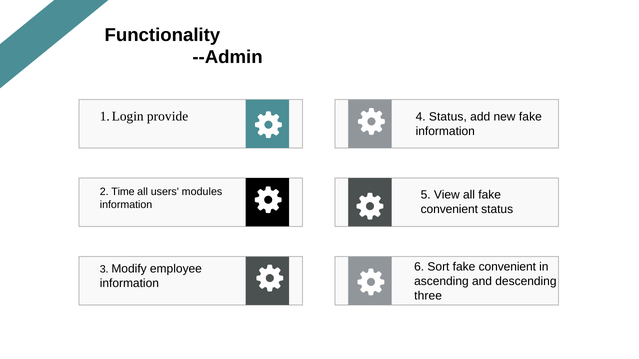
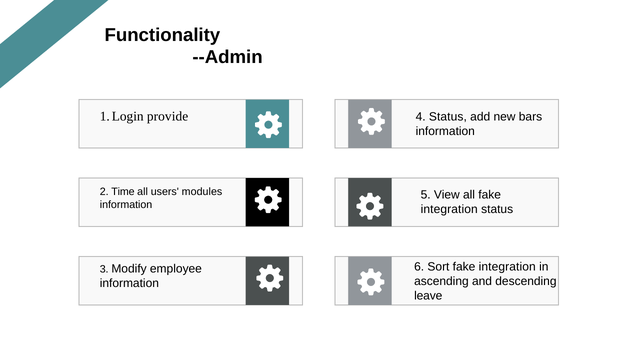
new fake: fake -> bars
convenient at (449, 209): convenient -> integration
Sort fake convenient: convenient -> integration
three: three -> leave
